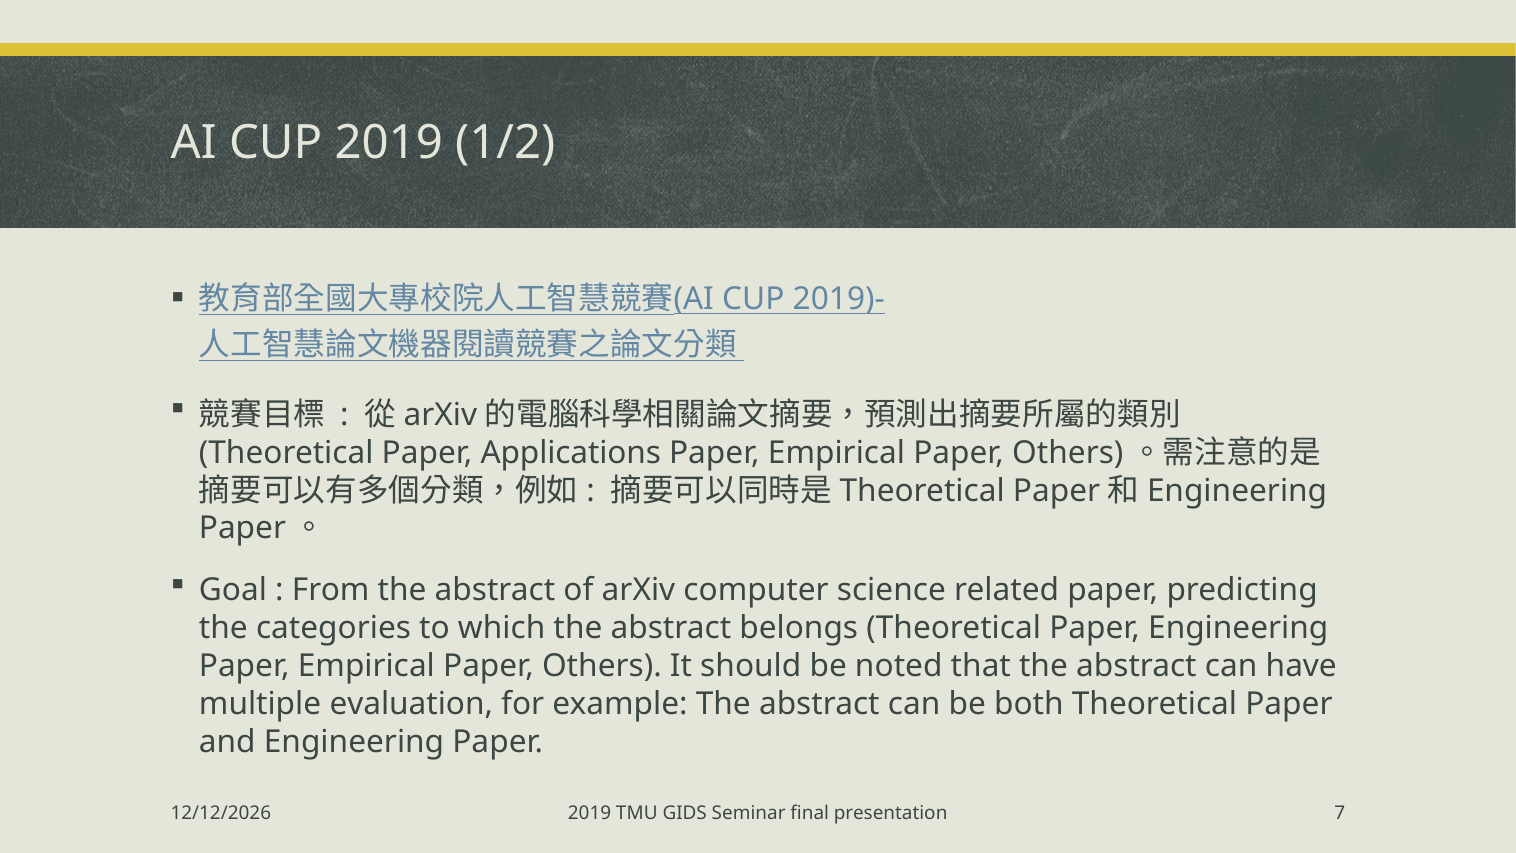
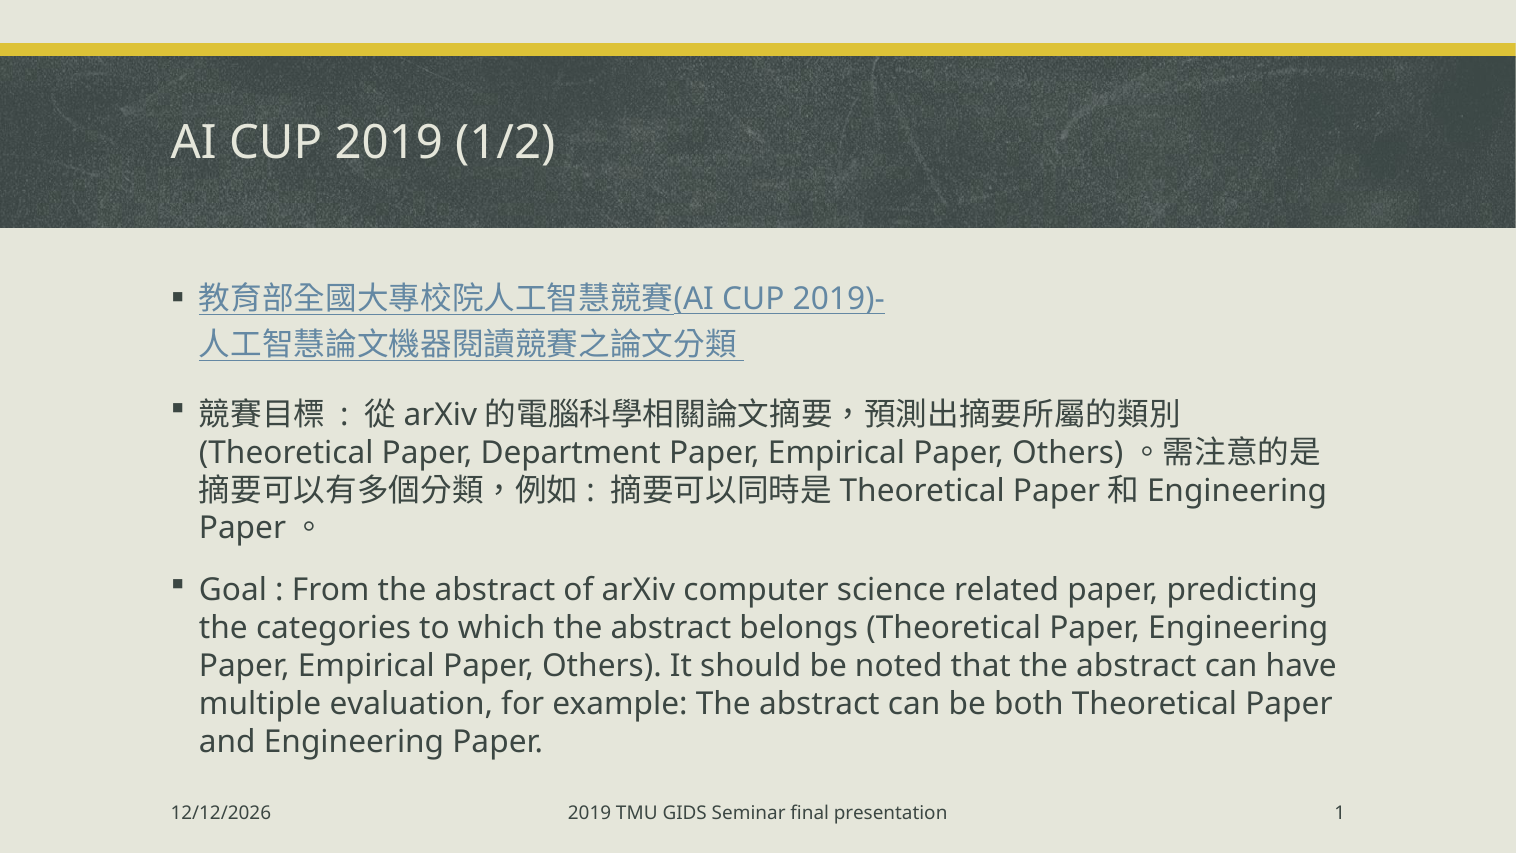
Applications: Applications -> Department
7: 7 -> 1
